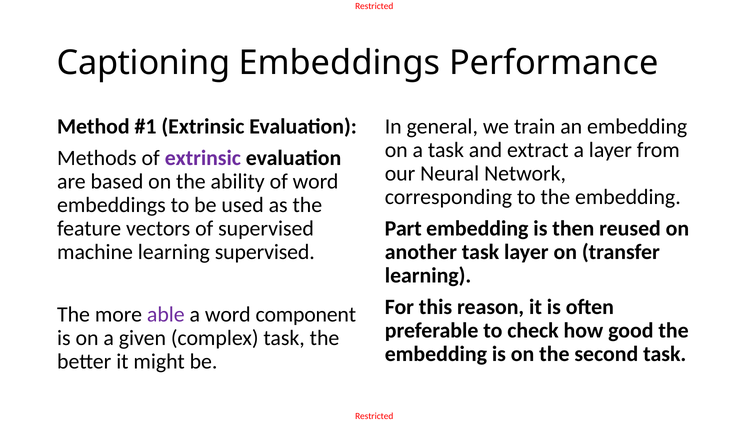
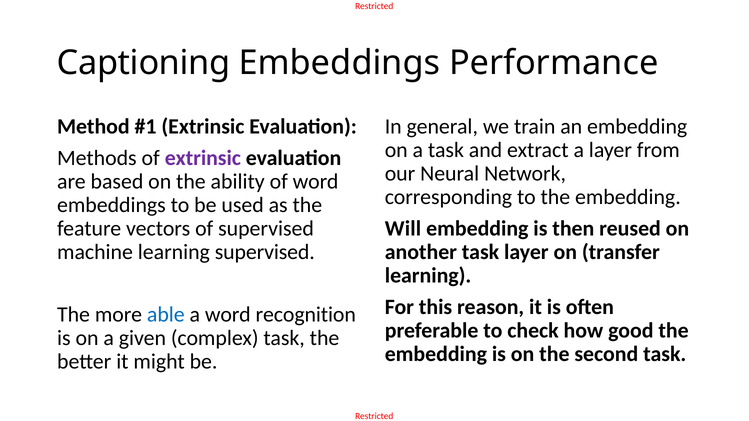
Part: Part -> Will
able colour: purple -> blue
component: component -> recognition
